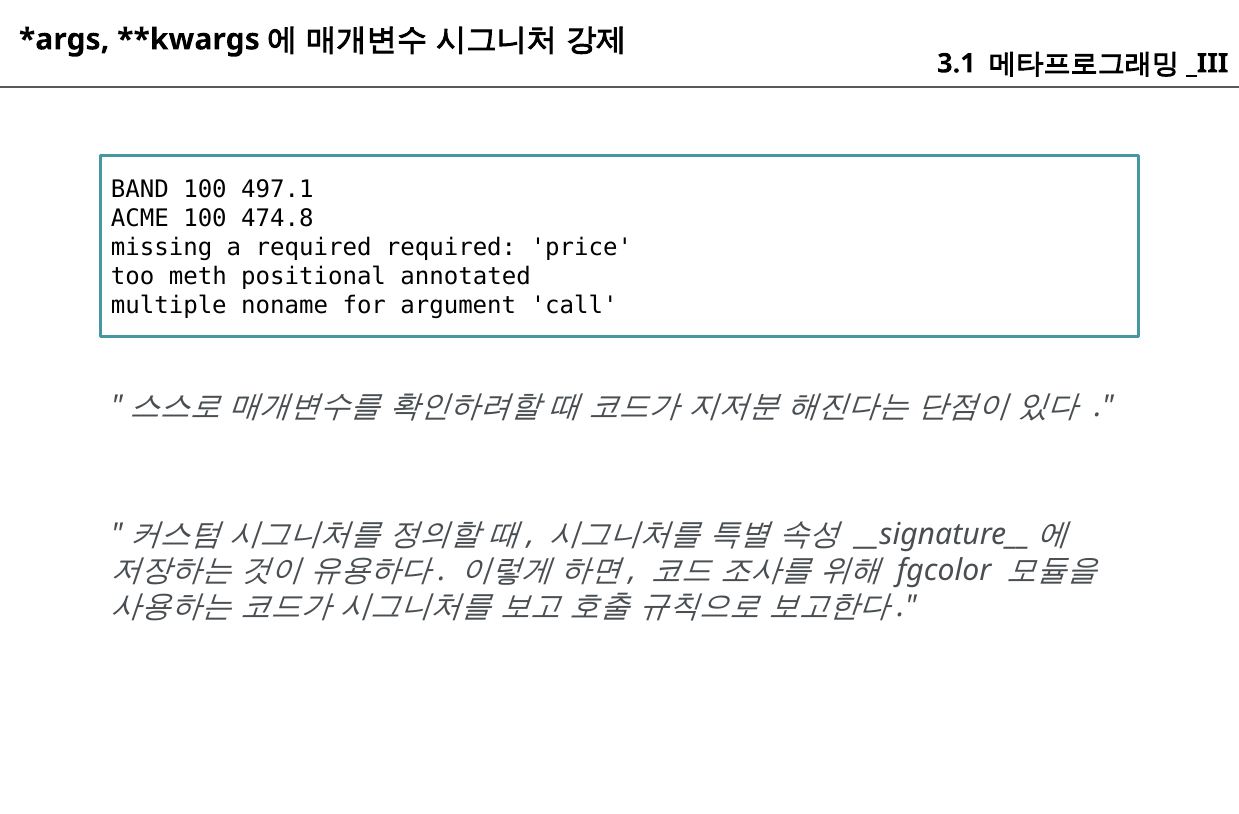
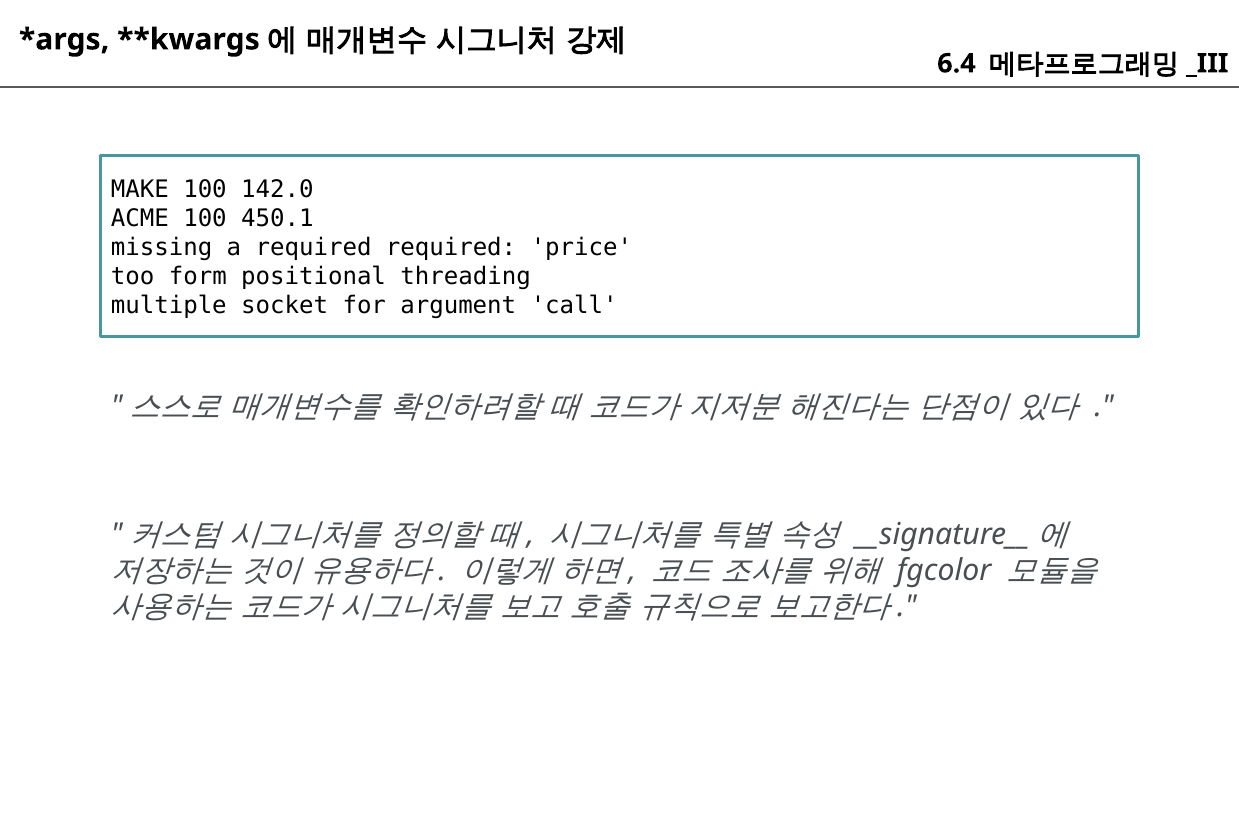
3.1: 3.1 -> 6.4
BAND: BAND -> MAKE
497.1: 497.1 -> 142.0
474.8: 474.8 -> 450.1
meth: meth -> form
annotated: annotated -> threading
noname: noname -> socket
